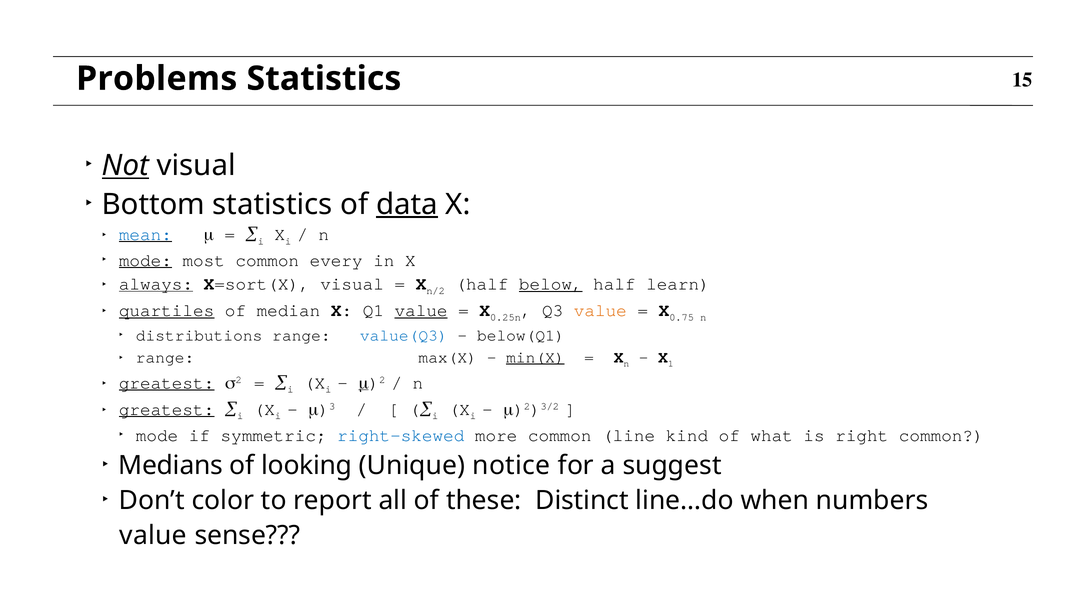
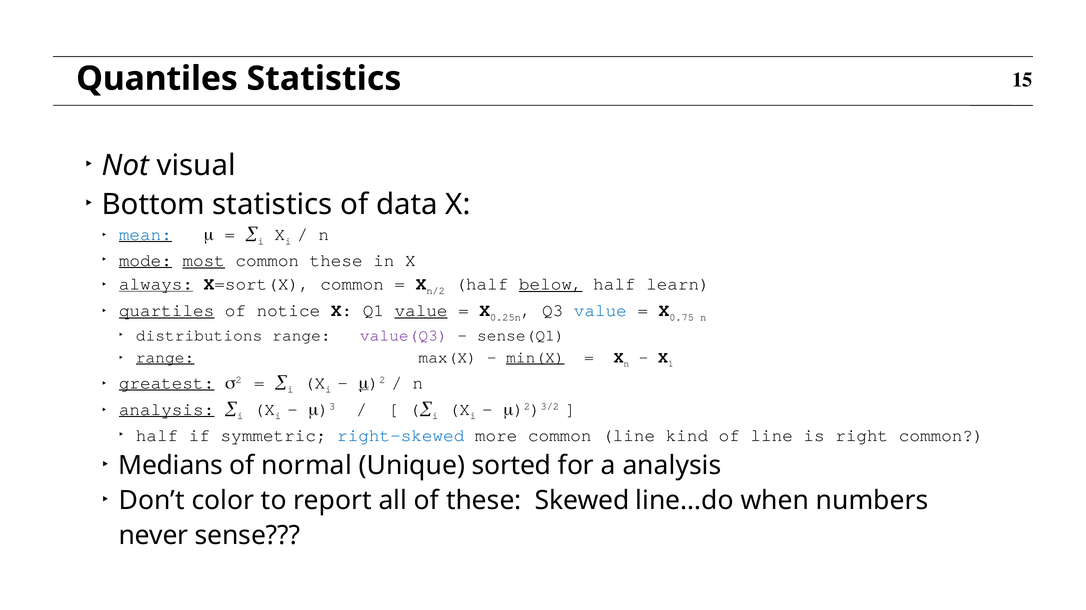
Problems: Problems -> Quantiles
Not underline: present -> none
data underline: present -> none
most underline: none -> present
common every: every -> these
X=sort(X visual: visual -> common
median: median -> notice
value at (600, 310) colour: orange -> blue
value(Q3 colour: blue -> purple
below(Q1: below(Q1 -> sense(Q1
range at (165, 357) underline: none -> present
greatest at (167, 409): greatest -> analysis
mode at (157, 435): mode -> half
of what: what -> line
looking: looking -> normal
notice: notice -> sorted
a suggest: suggest -> analysis
Distinct: Distinct -> Skewed
value at (153, 536): value -> never
